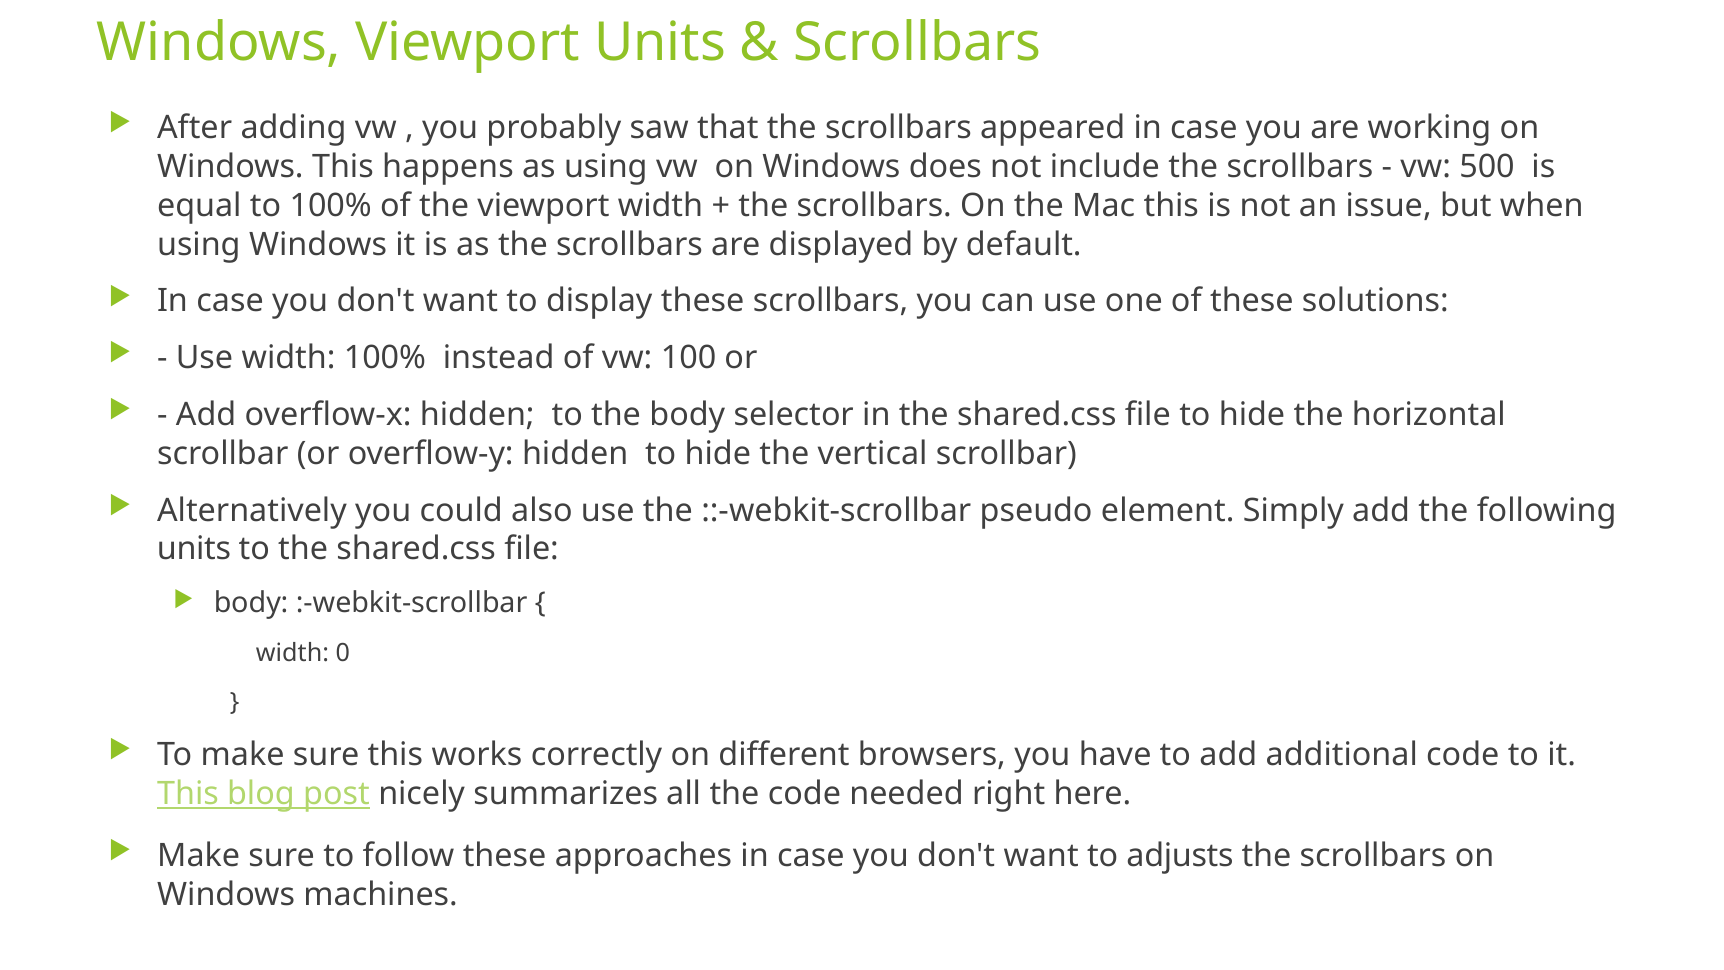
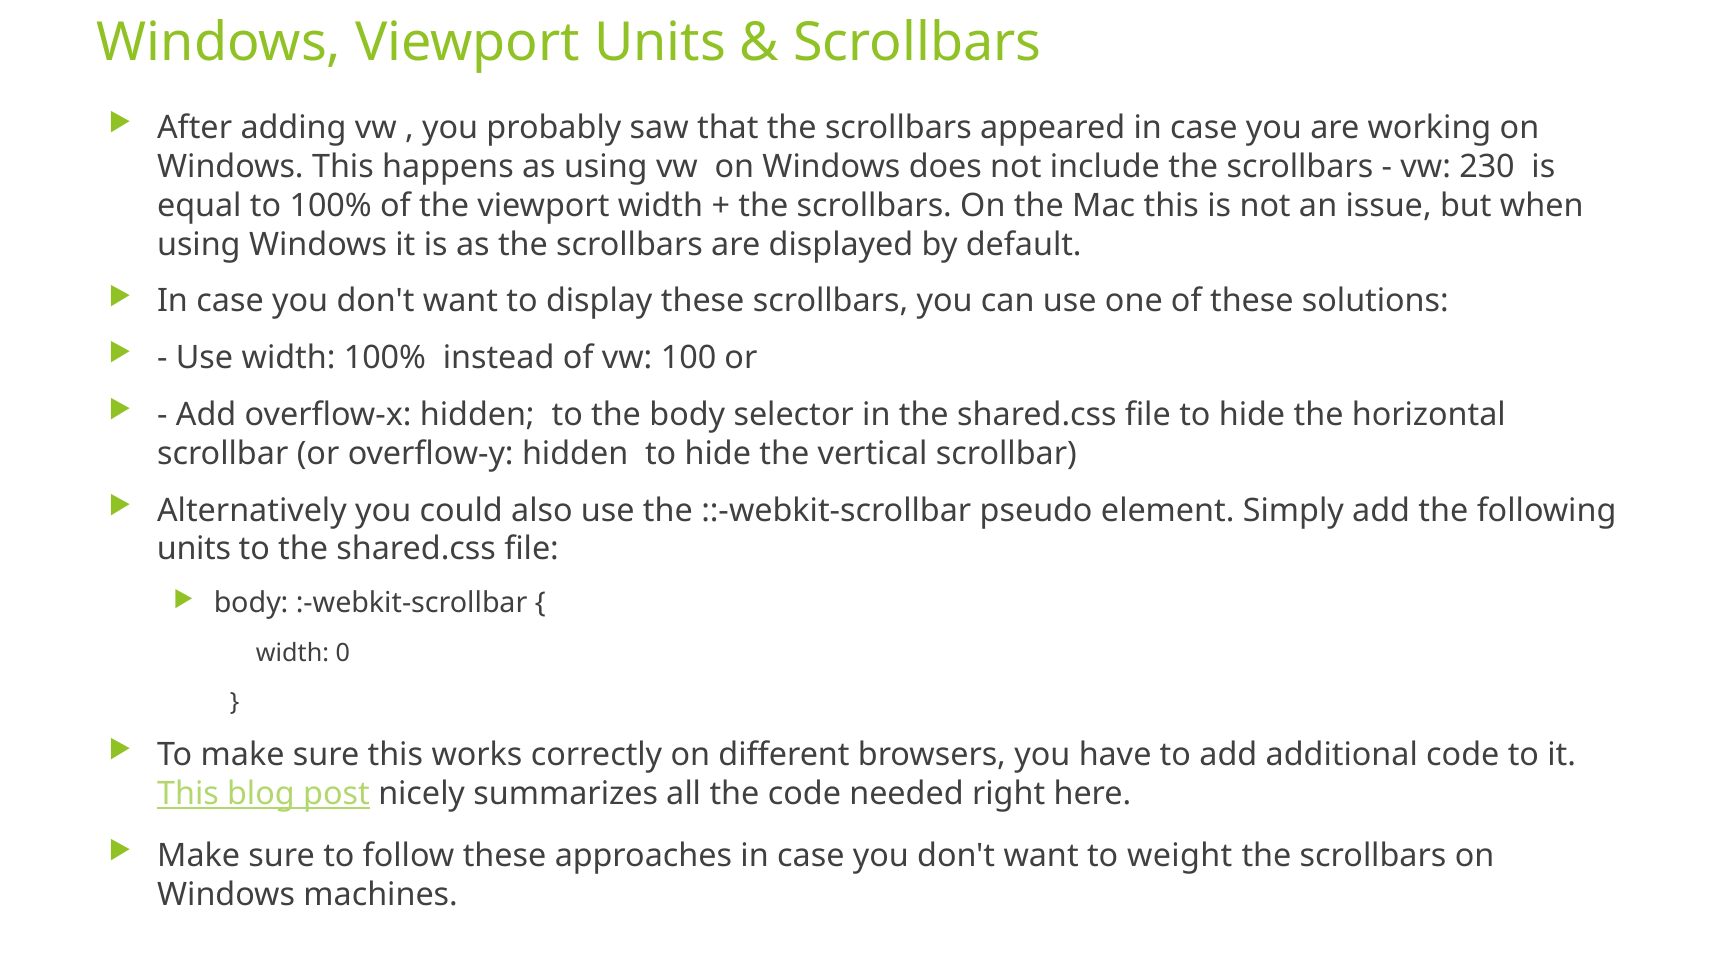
500: 500 -> 230
adjusts: adjusts -> weight
